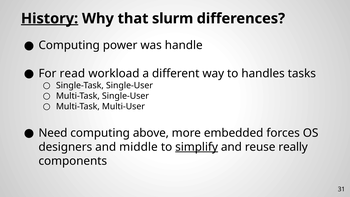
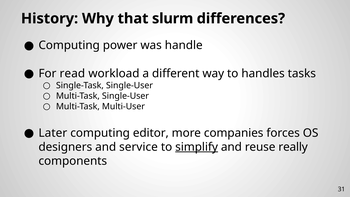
History underline: present -> none
Need: Need -> Later
above: above -> editor
embedded: embedded -> companies
middle: middle -> service
